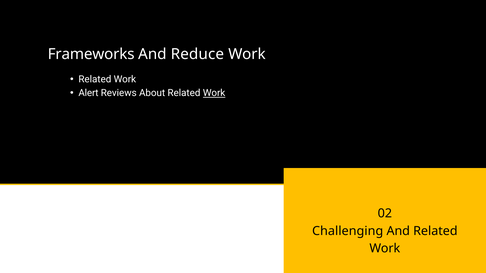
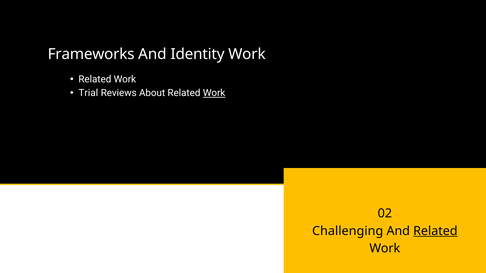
Reduce: Reduce -> Identity
Alert: Alert -> Trial
Related at (435, 231) underline: none -> present
